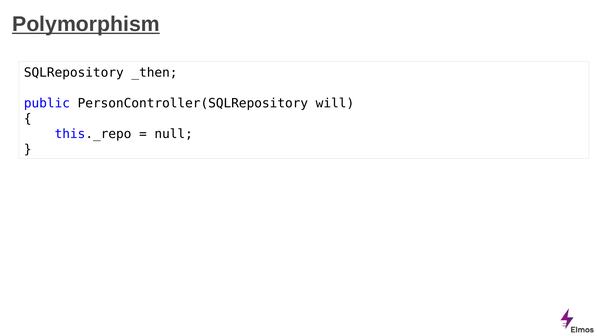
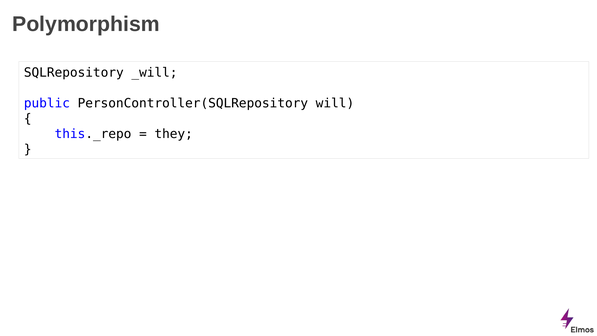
Polymorphism underline: present -> none
_then: _then -> _will
null: null -> they
